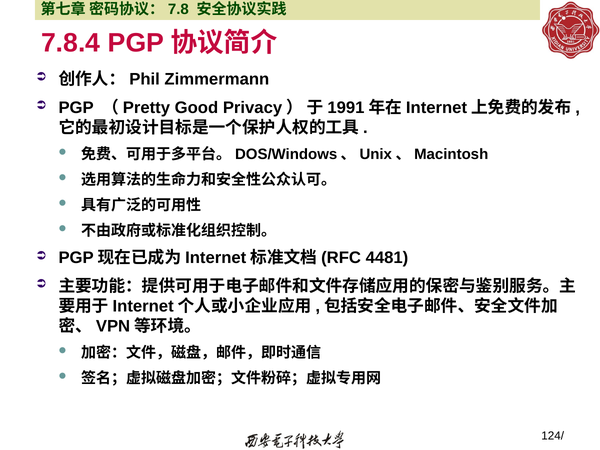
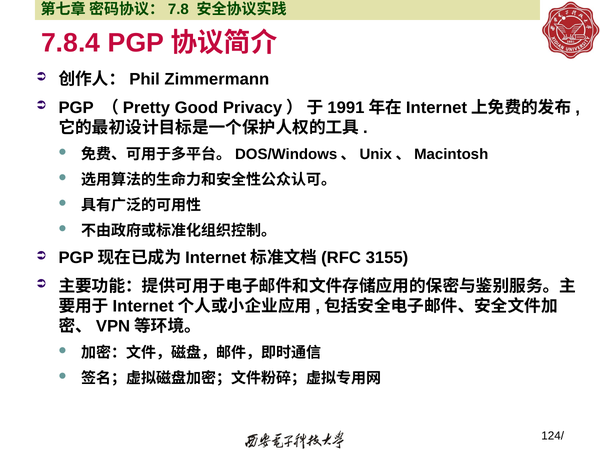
4481: 4481 -> 3155
